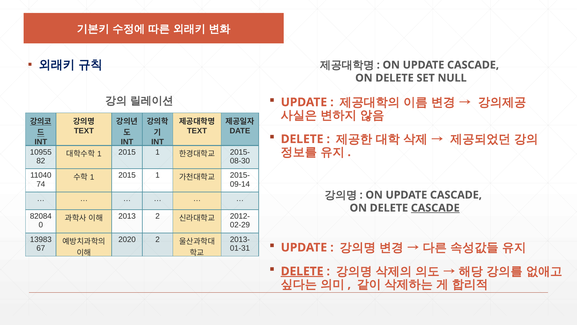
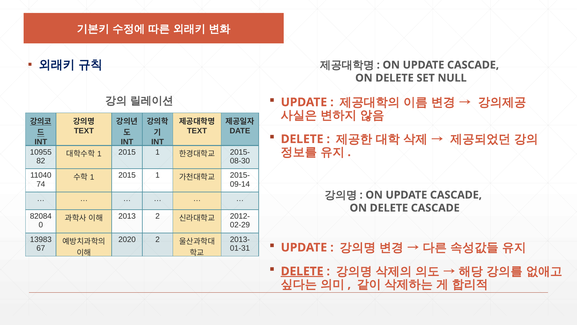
CASCADE at (435, 208) underline: present -> none
